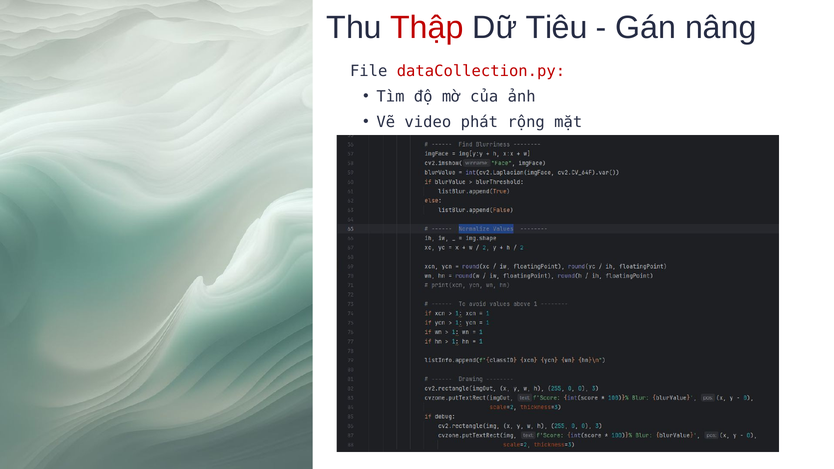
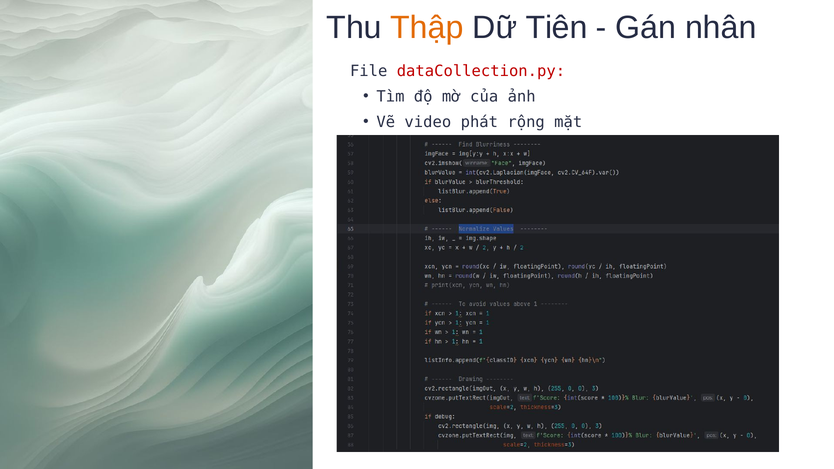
Thập colour: red -> orange
Tiêu: Tiêu -> Tiên
nâng: nâng -> nhân
